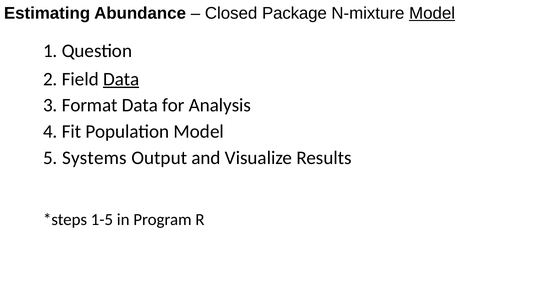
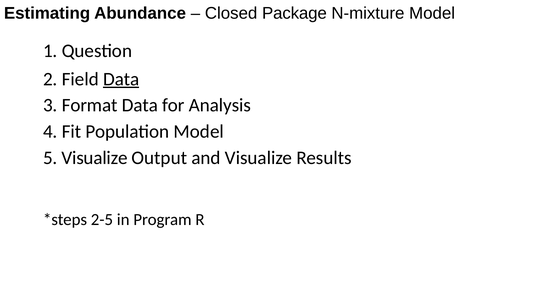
Model at (432, 13) underline: present -> none
5 Systems: Systems -> Visualize
1-5: 1-5 -> 2-5
